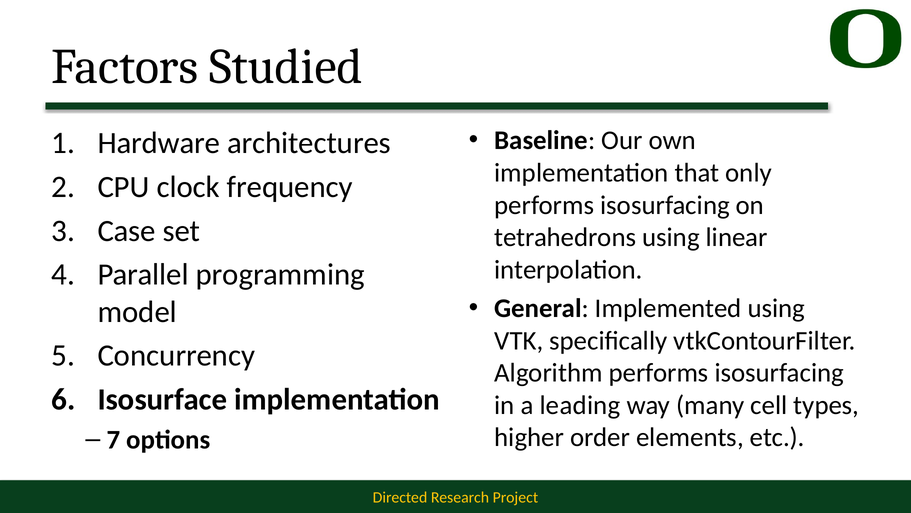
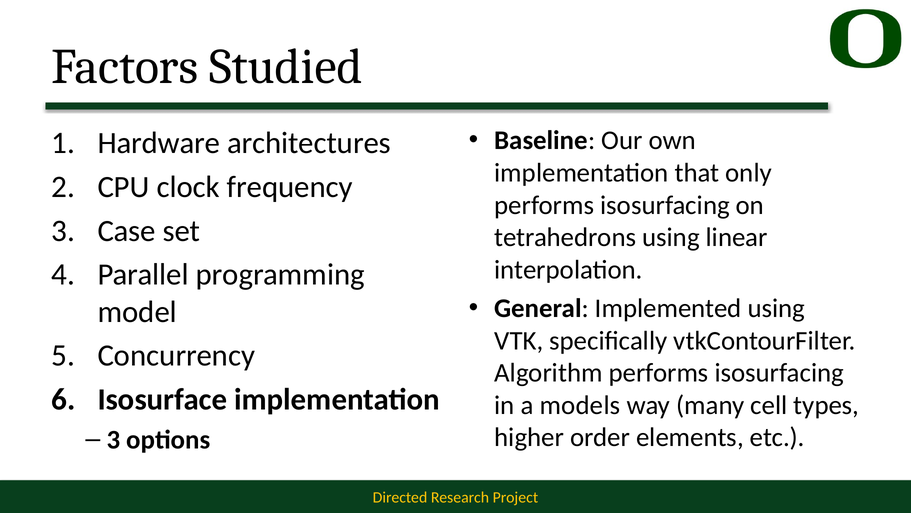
leading: leading -> models
7 at (114, 439): 7 -> 3
